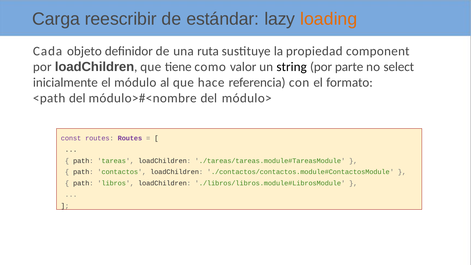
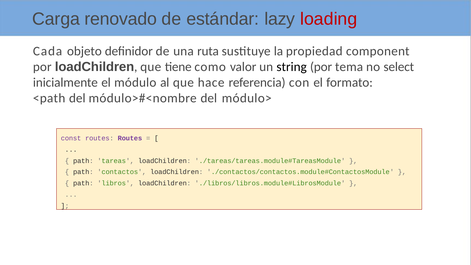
reescribir: reescribir -> renovado
loading colour: orange -> red
parte: parte -> tema
